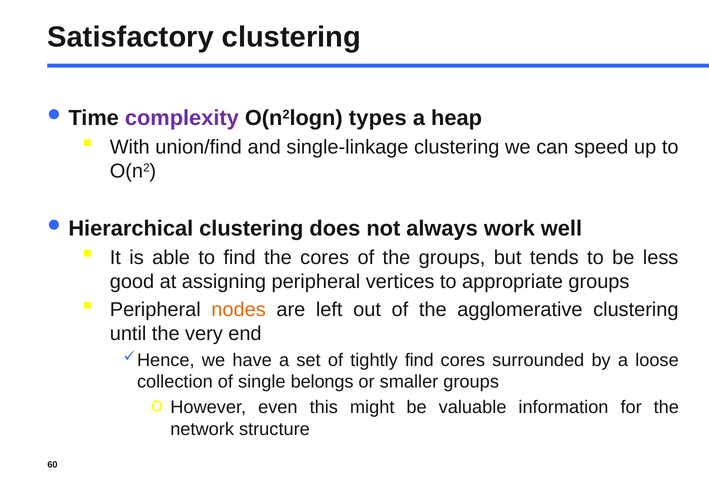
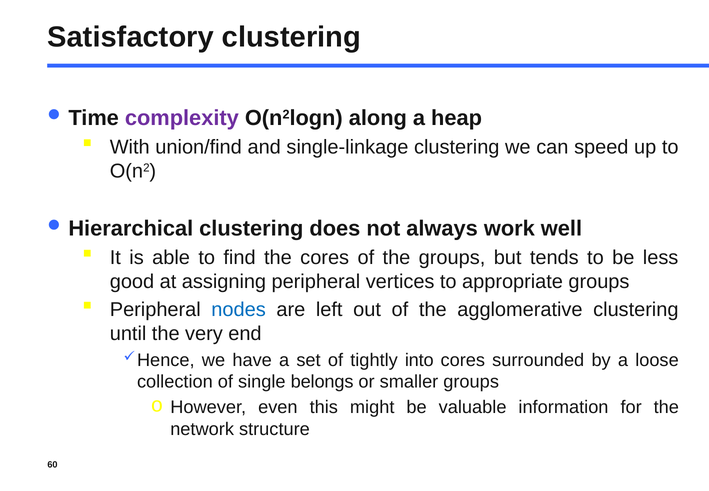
types: types -> along
nodes colour: orange -> blue
tightly find: find -> into
